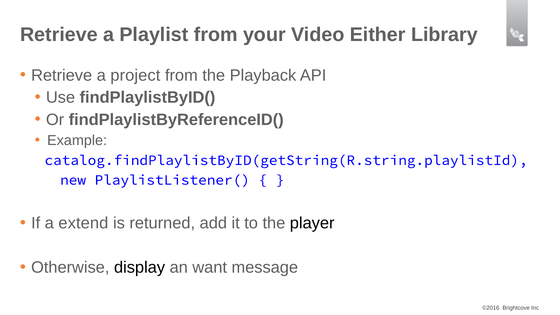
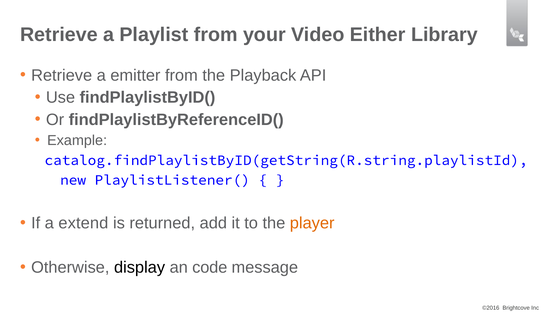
project: project -> emitter
player colour: black -> orange
want: want -> code
